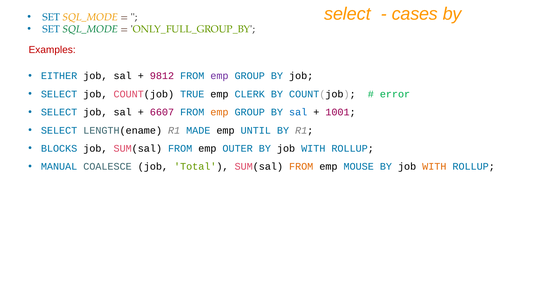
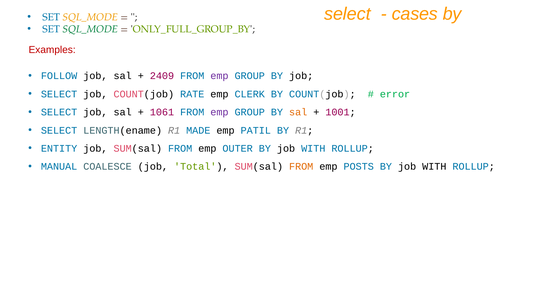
EITHER: EITHER -> FOLLOW
9812: 9812 -> 2409
TRUE: TRUE -> RATE
6607: 6607 -> 1061
emp at (219, 112) colour: orange -> purple
sal at (298, 112) colour: blue -> orange
UNTIL: UNTIL -> PATIL
BLOCKS: BLOCKS -> ENTITY
MOUSE: MOUSE -> POSTS
WITH at (434, 167) colour: orange -> black
